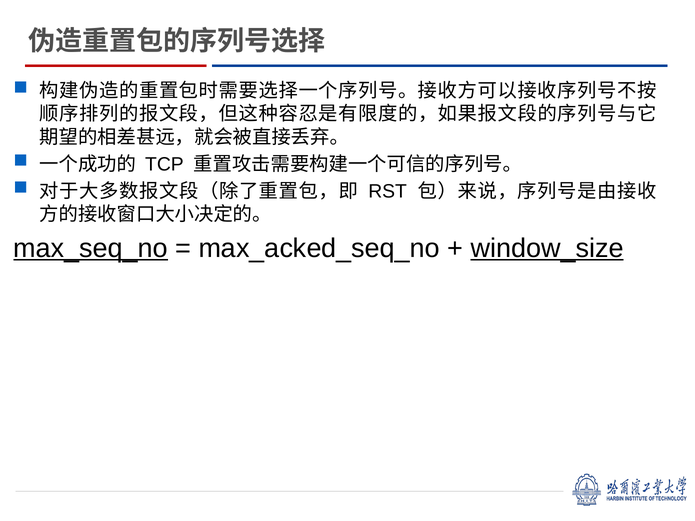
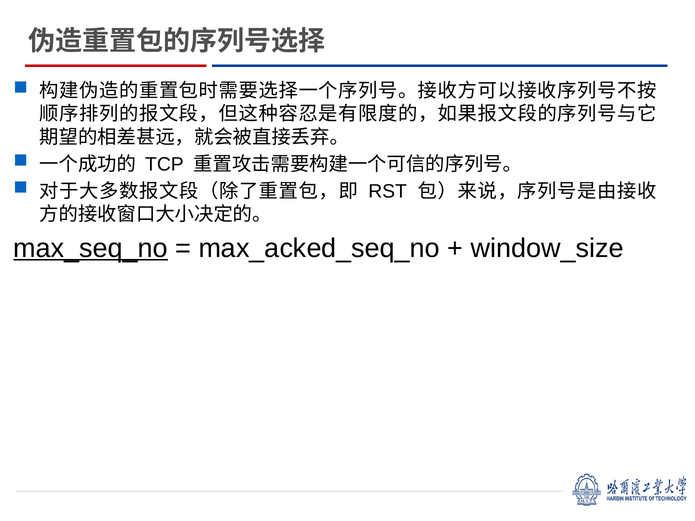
window_size underline: present -> none
